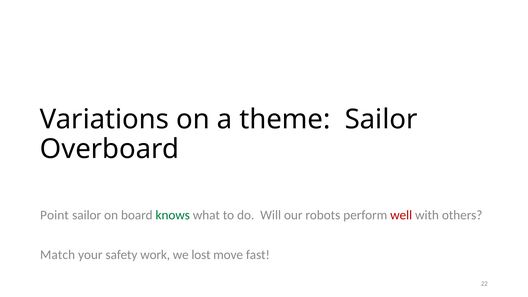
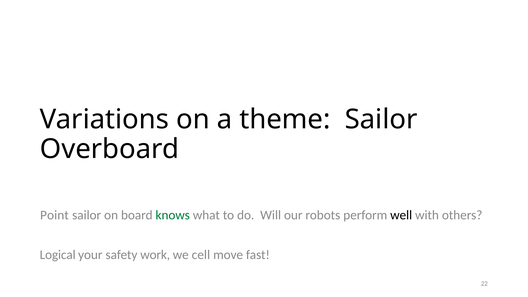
well colour: red -> black
Match: Match -> Logical
lost: lost -> cell
